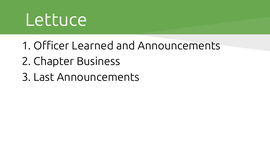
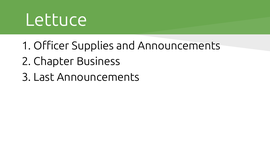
Learned: Learned -> Supplies
